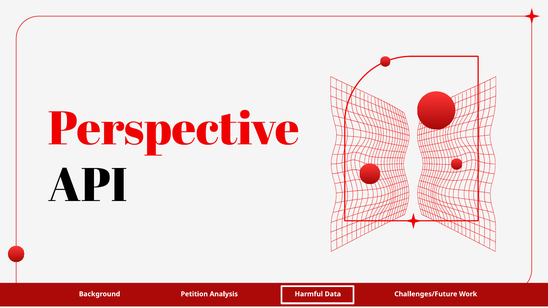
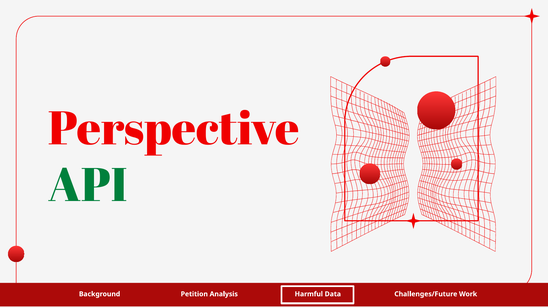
API colour: black -> green
